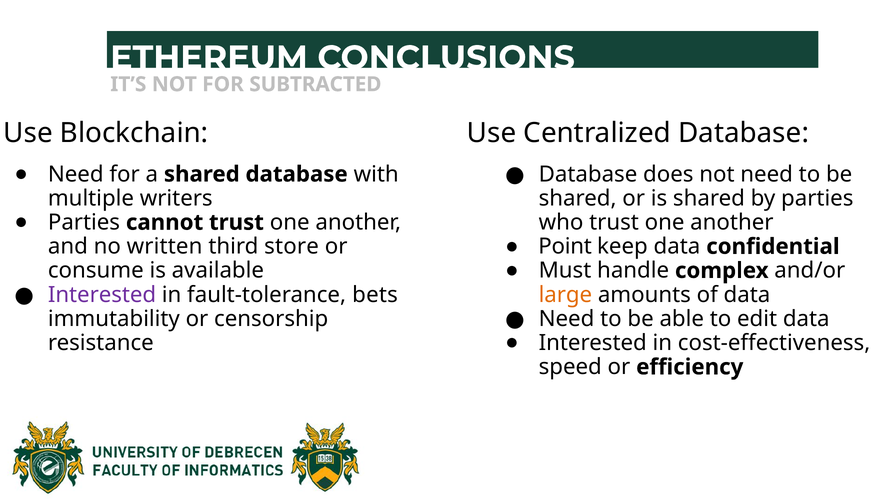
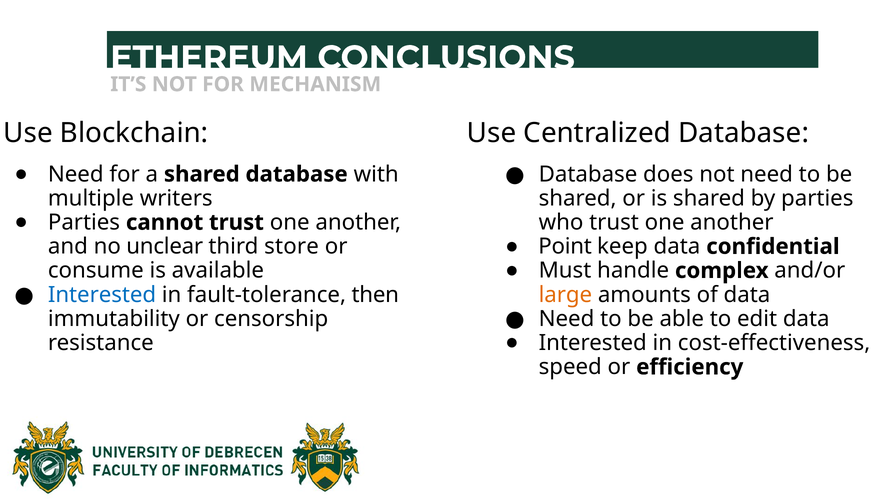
SUBTRACTED: SUBTRACTED -> MECHANISM
written: written -> unclear
Interested at (102, 294) colour: purple -> blue
bets: bets -> then
